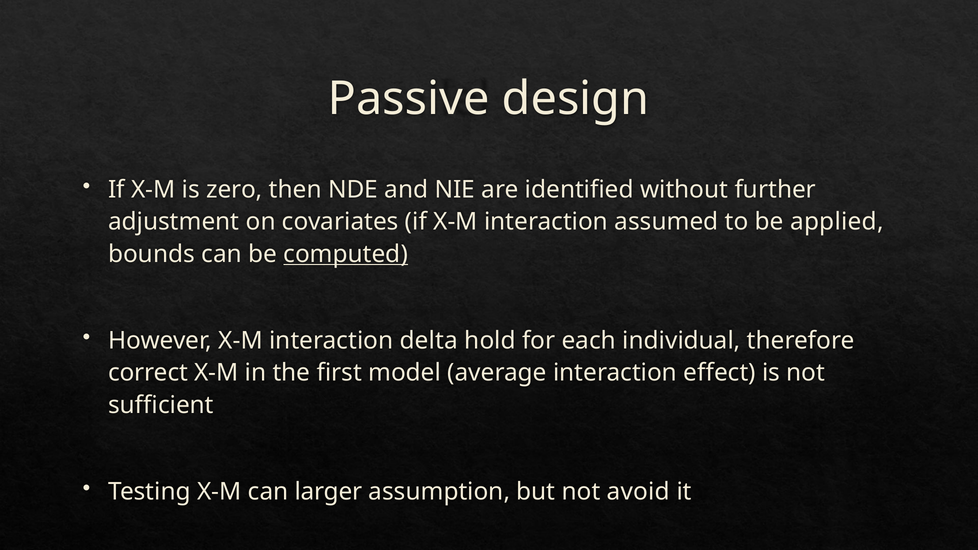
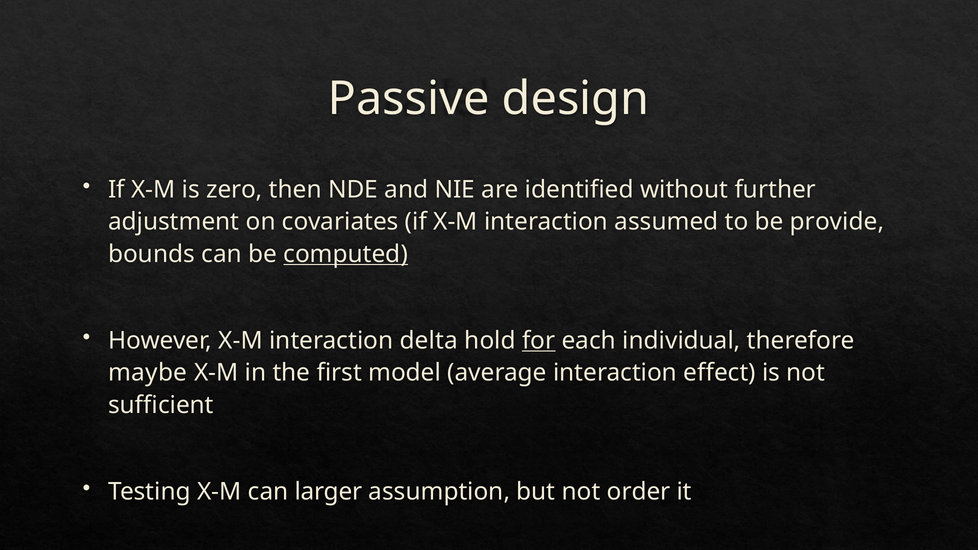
applied: applied -> provide
for underline: none -> present
correct: correct -> maybe
avoid: avoid -> order
